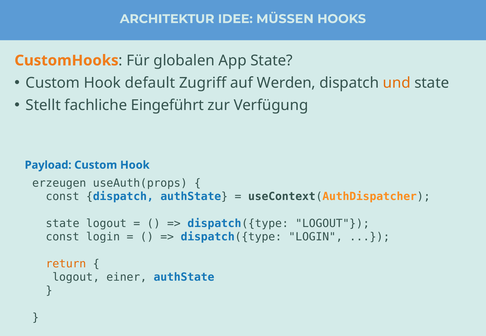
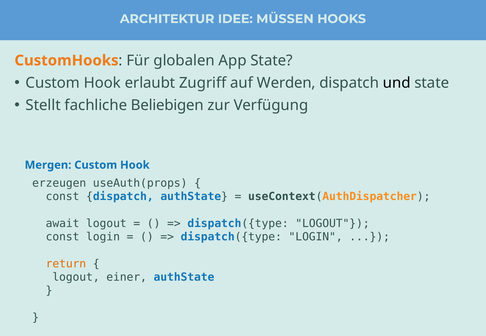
default: default -> erlaubt
und colour: orange -> black
Eingeführt: Eingeführt -> Beliebigen
Payload: Payload -> Mergen
state at (63, 224): state -> await
